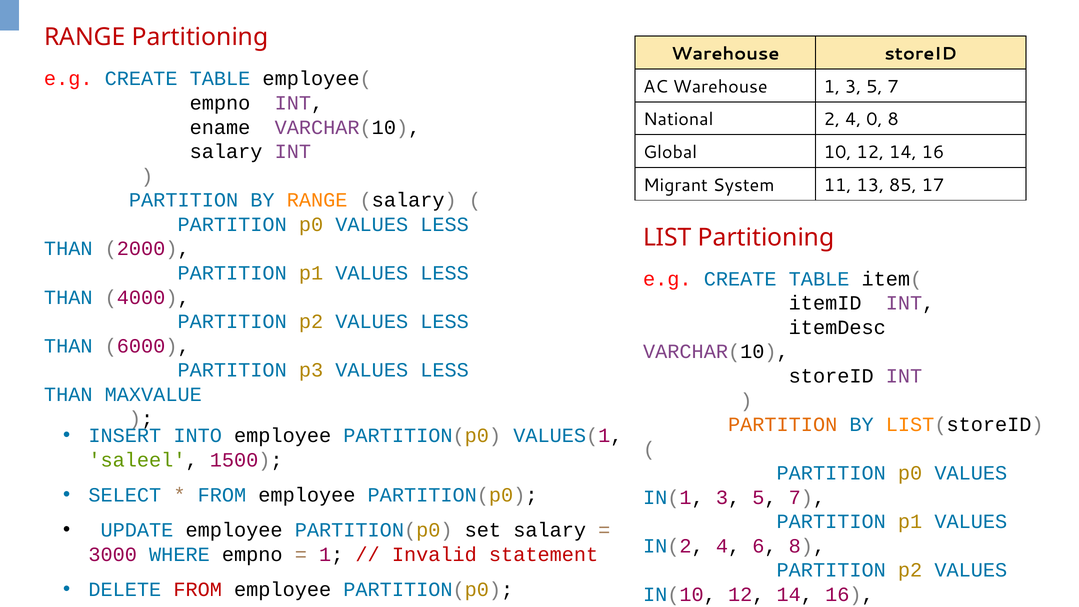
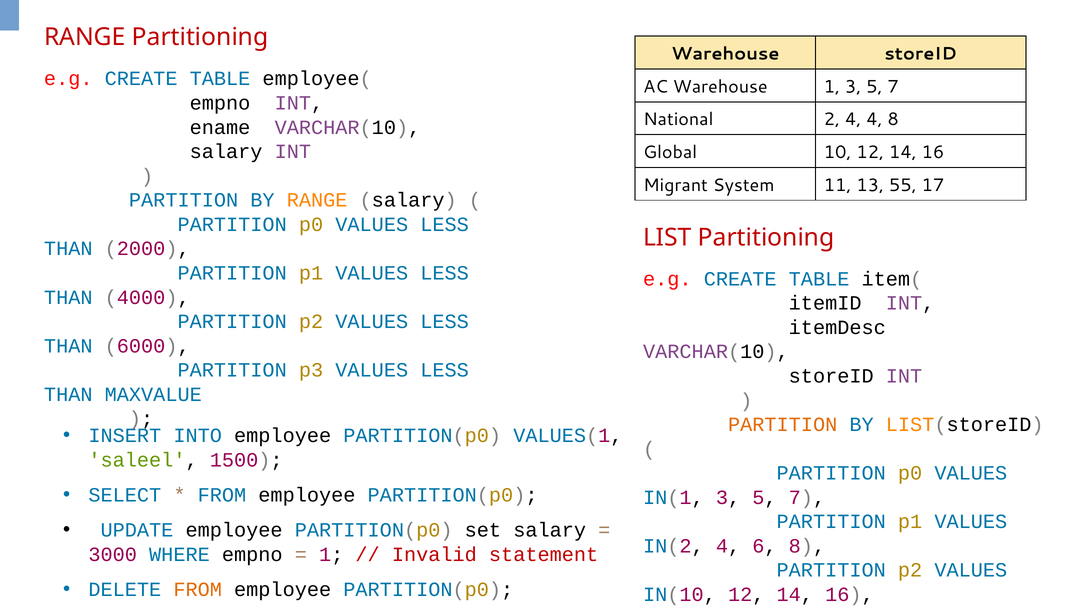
4 0: 0 -> 4
85: 85 -> 55
FROM at (198, 589) colour: red -> orange
